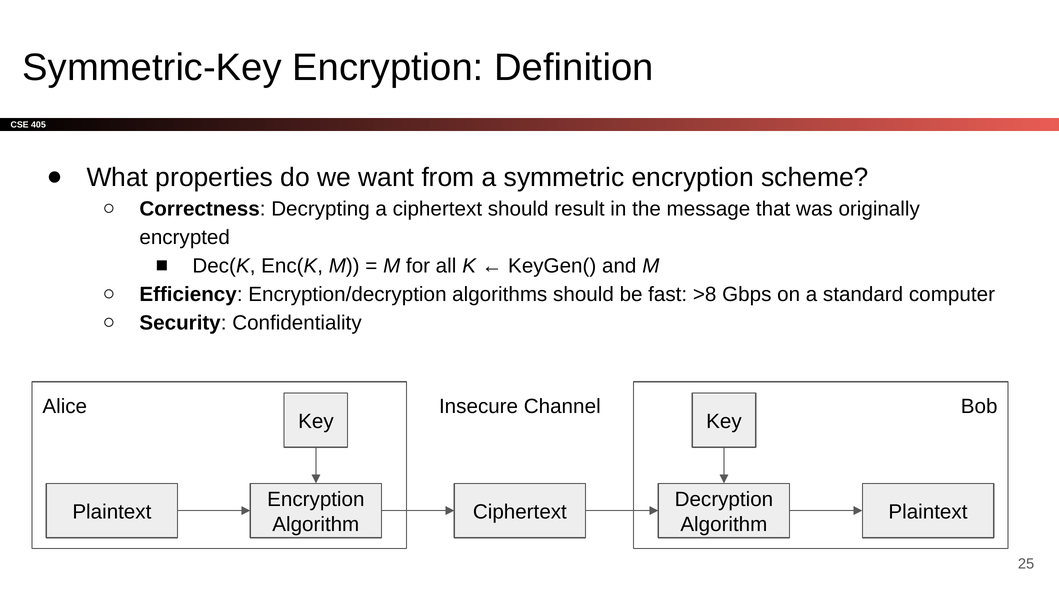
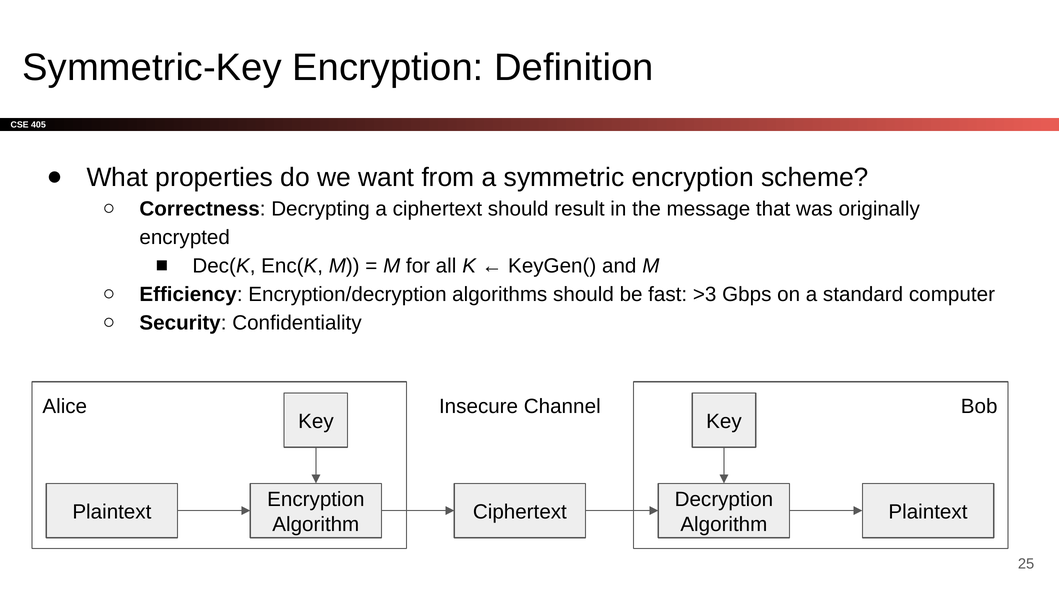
>8: >8 -> >3
